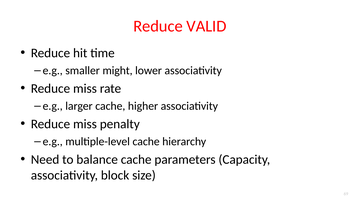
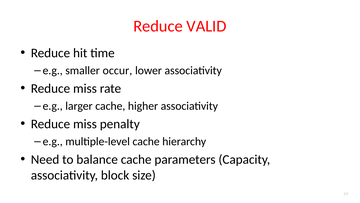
might: might -> occur
